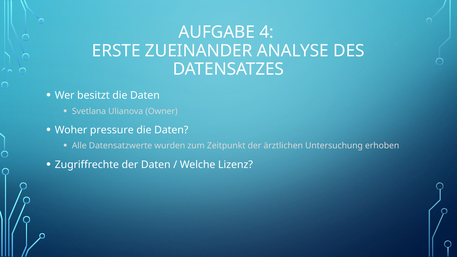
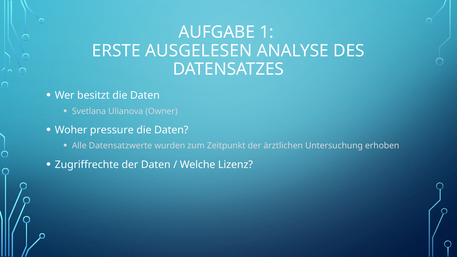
4: 4 -> 1
ZUEINANDER: ZUEINANDER -> AUSGELESEN
